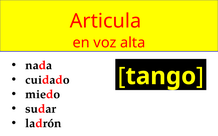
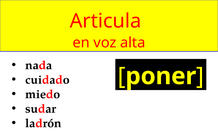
tango: tango -> poner
